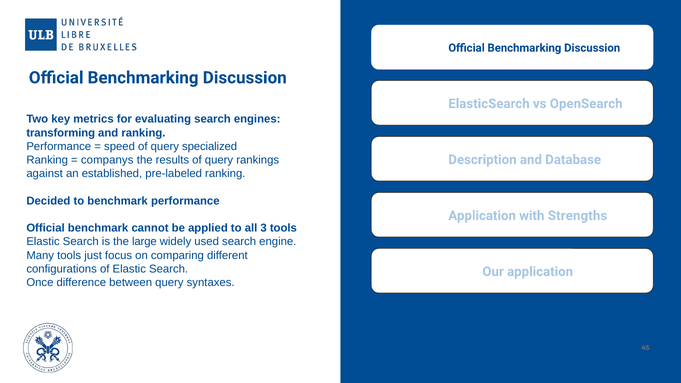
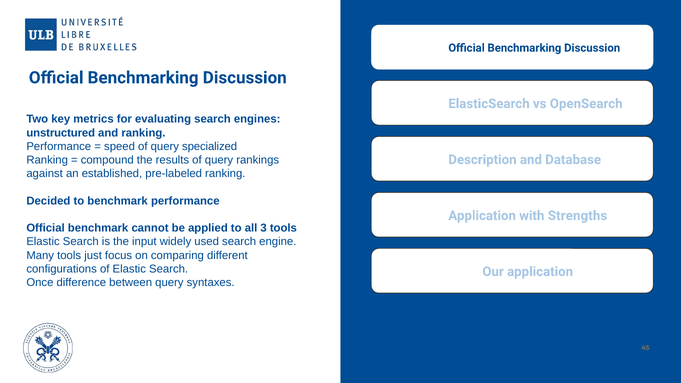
transforming: transforming -> unstructured
companys: companys -> compound
large: large -> input
